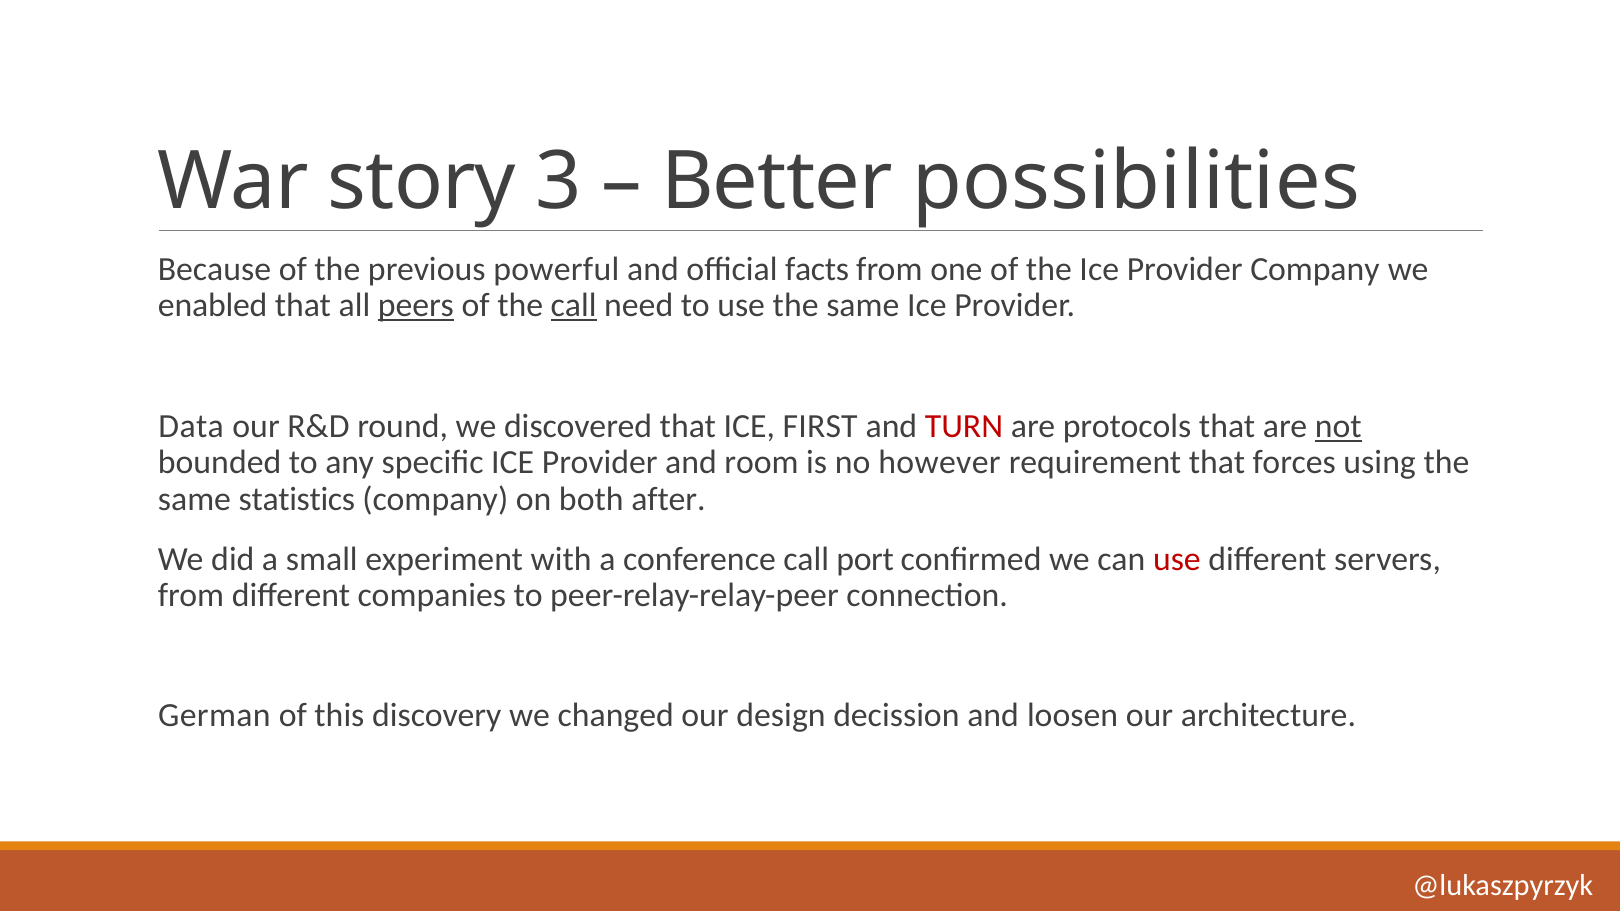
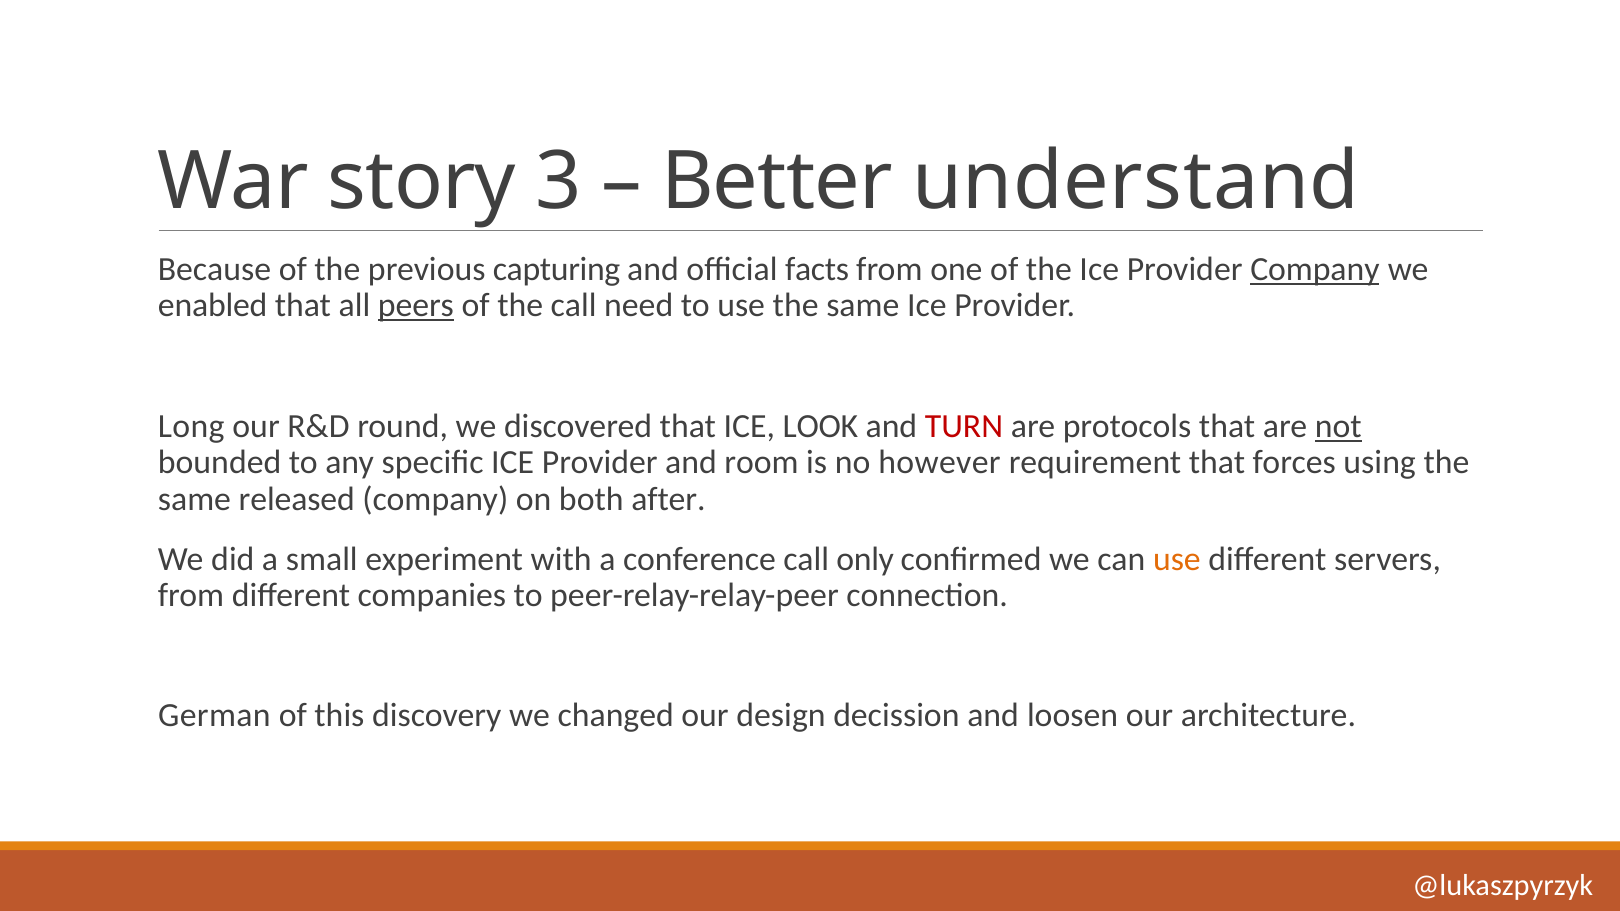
possibilities: possibilities -> understand
powerful: powerful -> capturing
Company at (1315, 269) underline: none -> present
call at (574, 306) underline: present -> none
Data: Data -> Long
FIRST: FIRST -> LOOK
statistics: statistics -> released
port: port -> only
use at (1177, 559) colour: red -> orange
